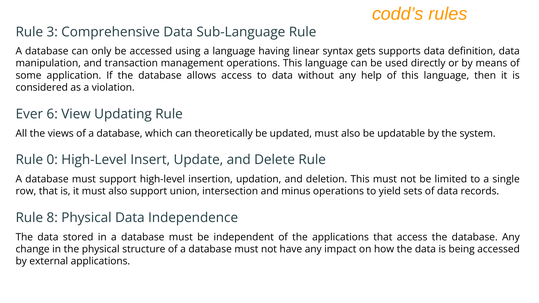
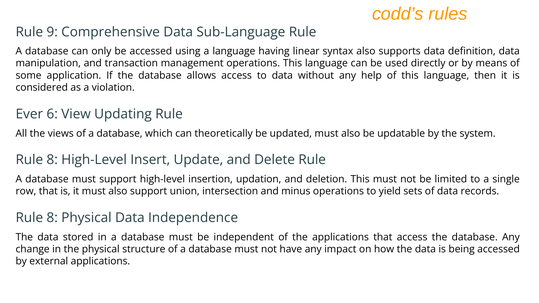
3: 3 -> 9
syntax gets: gets -> also
0 at (52, 160): 0 -> 8
